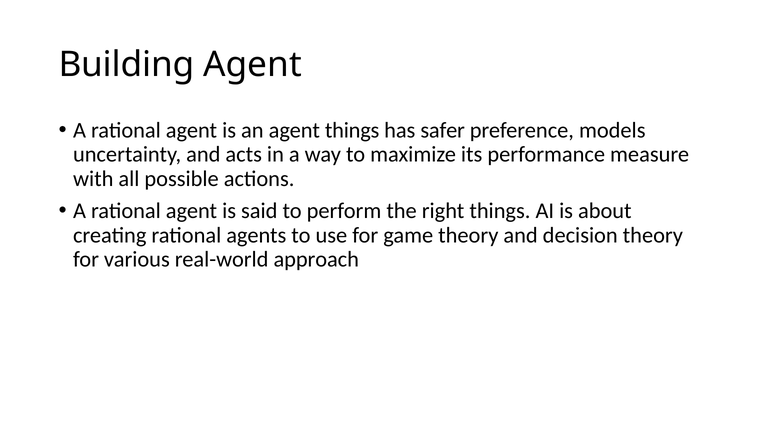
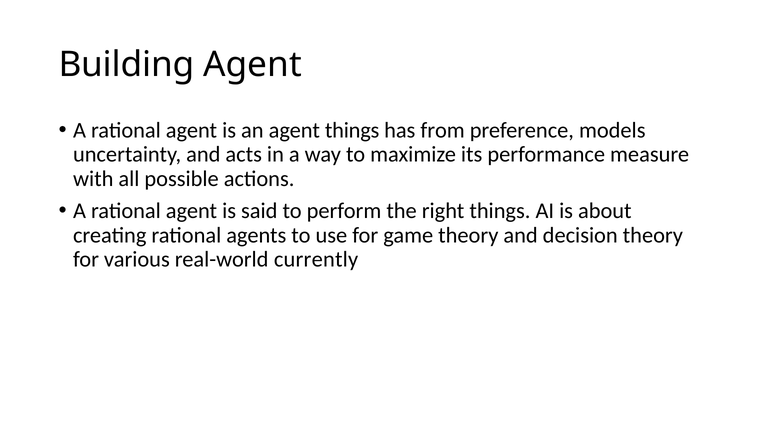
safer: safer -> from
approach: approach -> currently
